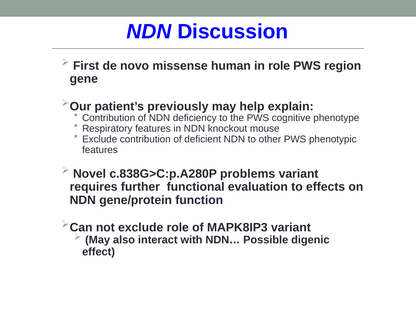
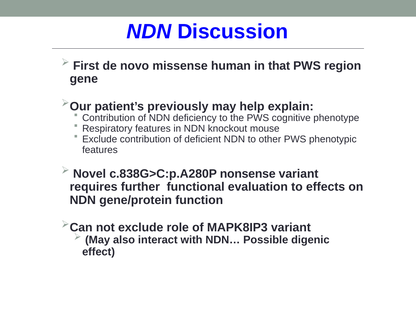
in role: role -> that
problems: problems -> nonsense
